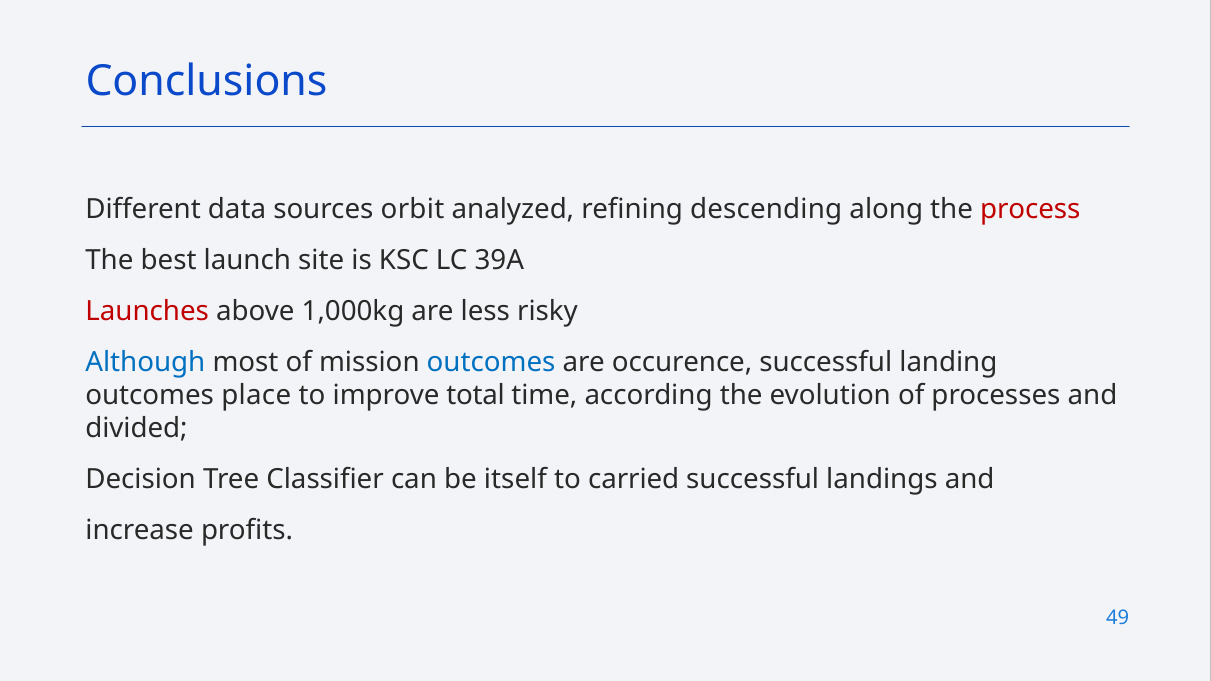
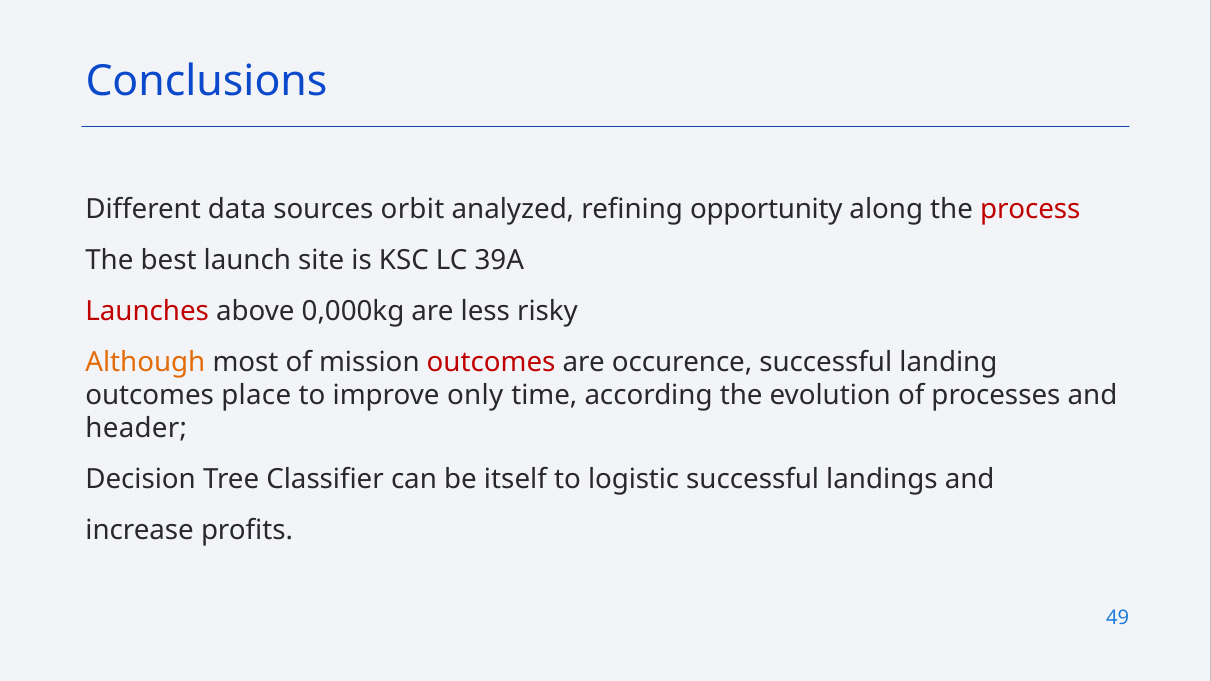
descending: descending -> opportunity
1,000kg: 1,000kg -> 0,000kg
Although colour: blue -> orange
outcomes at (491, 362) colour: blue -> red
total: total -> only
divided: divided -> header
carried: carried -> logistic
